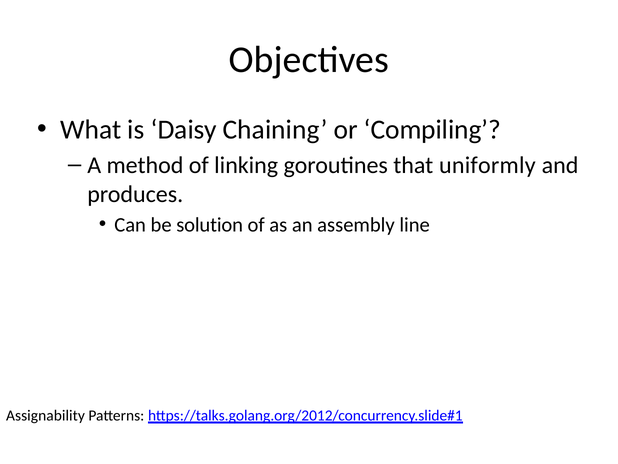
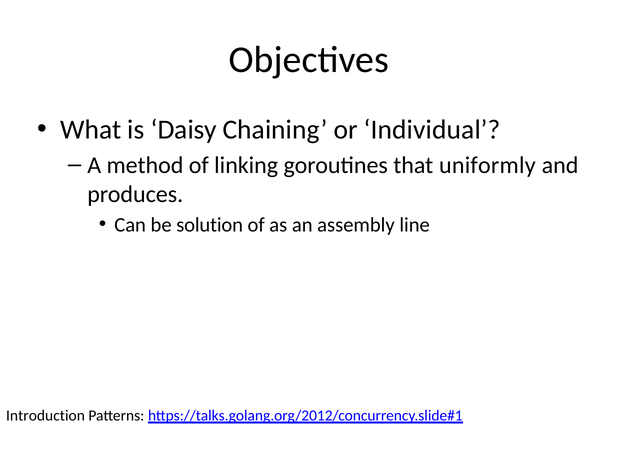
Compiling: Compiling -> Individual
Assignability: Assignability -> Introduction
